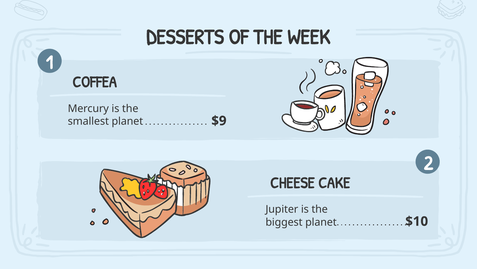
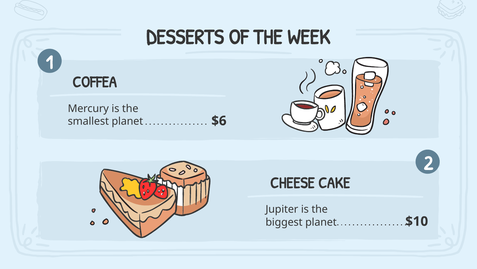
$9: $9 -> $6
